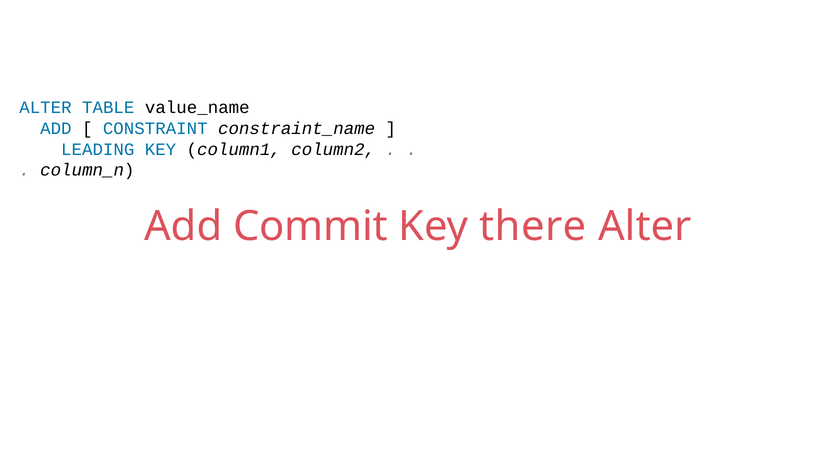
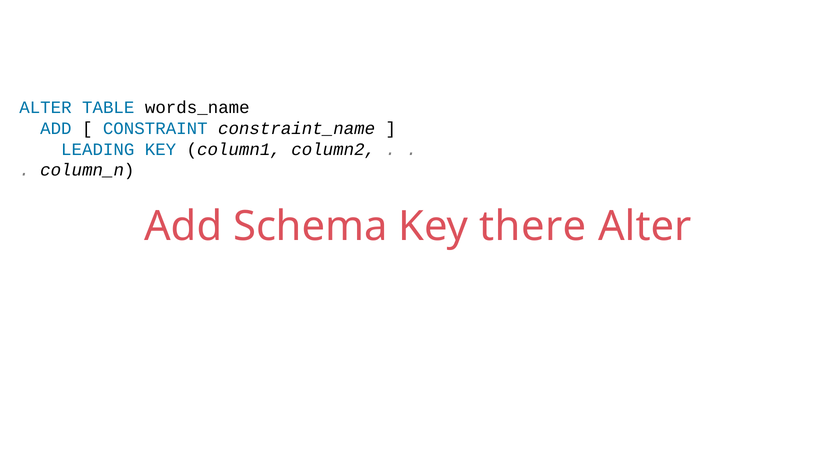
value_name: value_name -> words_name
Commit: Commit -> Schema
